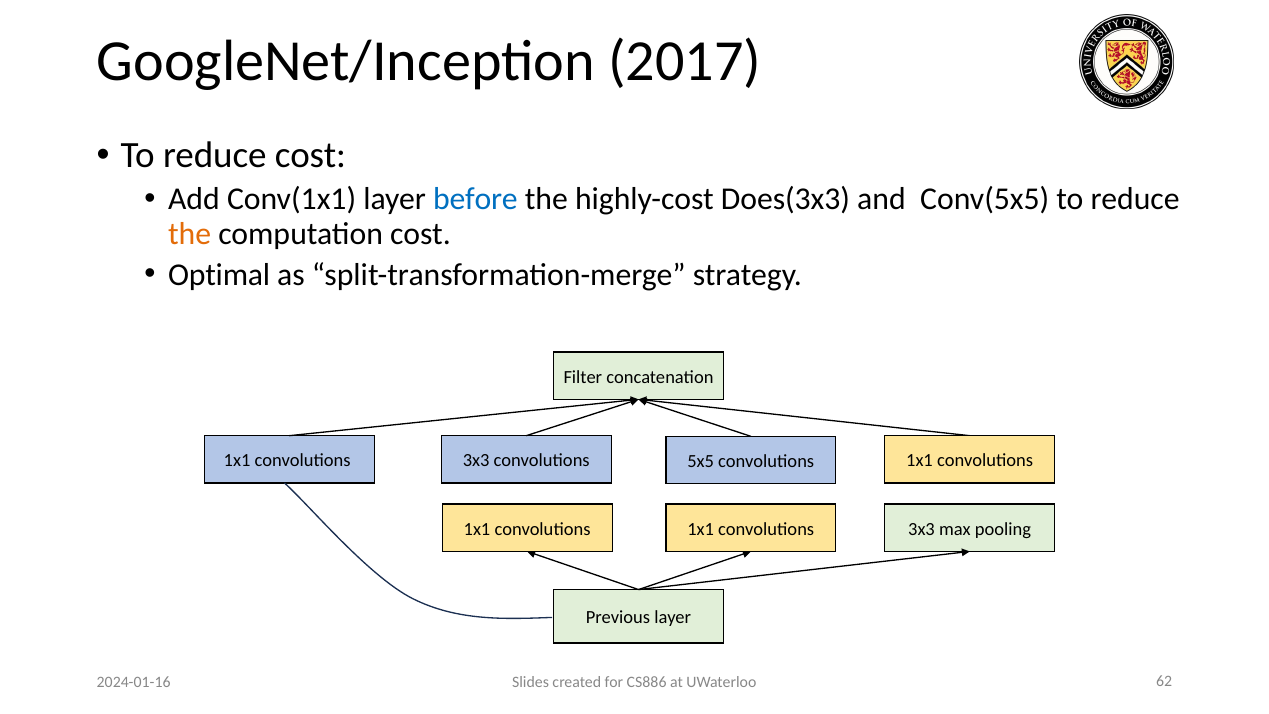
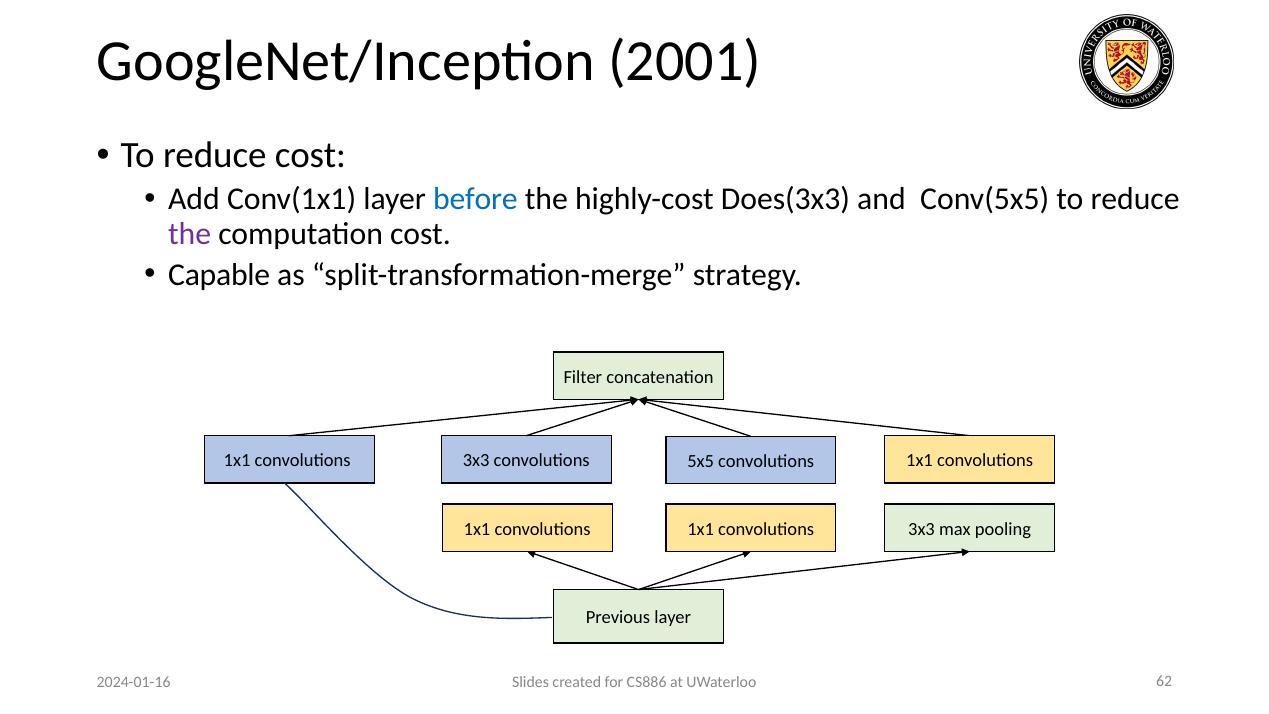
2017: 2017 -> 2001
the at (190, 234) colour: orange -> purple
Optimal: Optimal -> Capable
